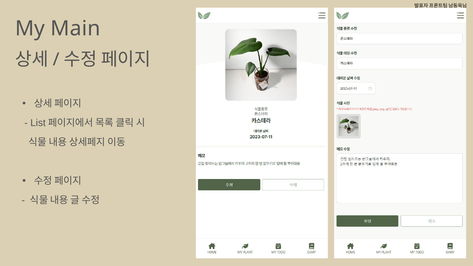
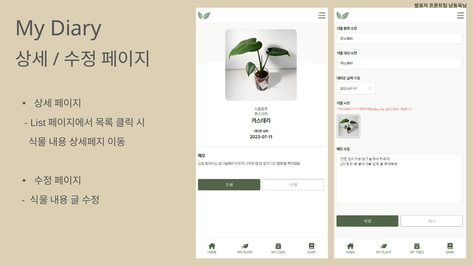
Main: Main -> Diary
